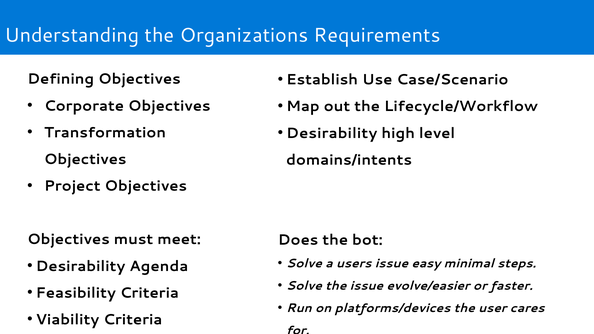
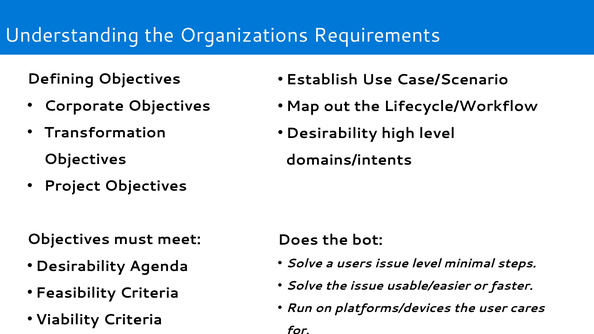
issue easy: easy -> level
evolve/easier: evolve/easier -> usable/easier
